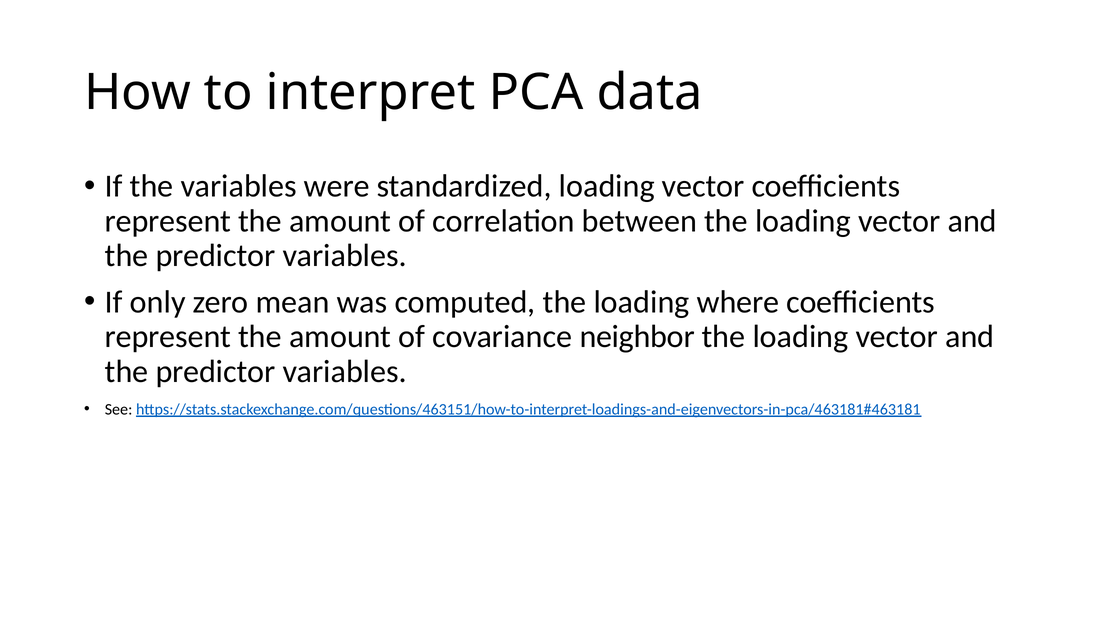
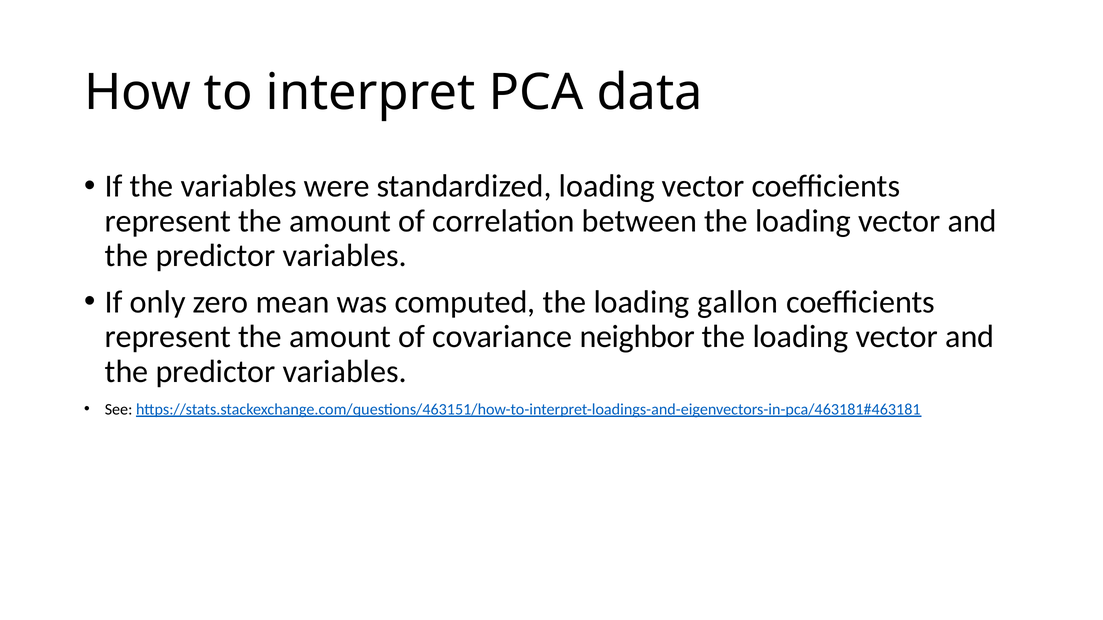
where: where -> gallon
